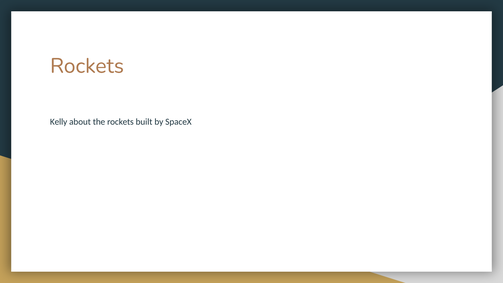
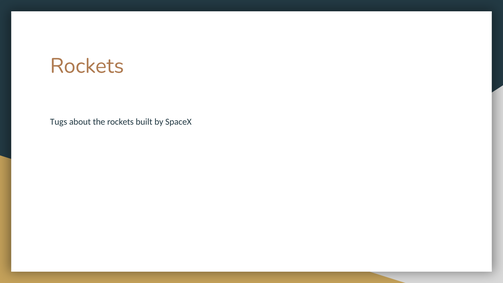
Kelly: Kelly -> Tugs
